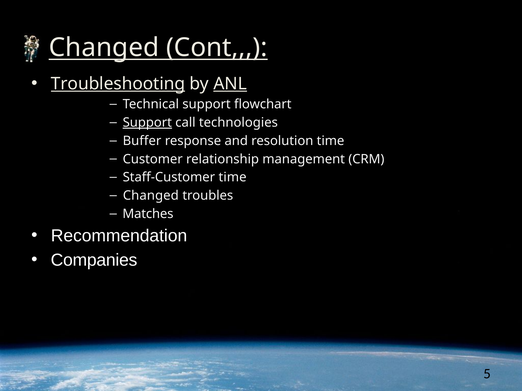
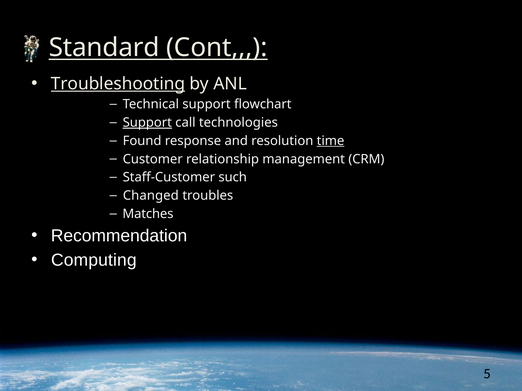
Changed at (104, 47): Changed -> Standard
ANL underline: present -> none
Buffer: Buffer -> Found
time at (331, 141) underline: none -> present
Staff-Customer time: time -> such
Companies: Companies -> Computing
